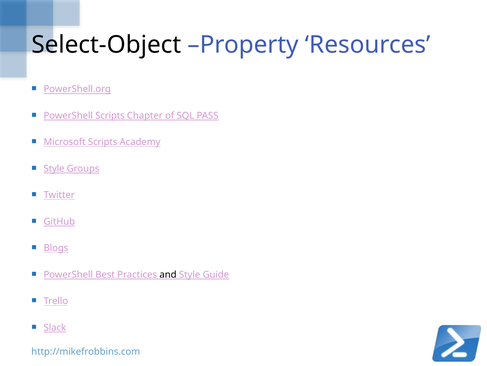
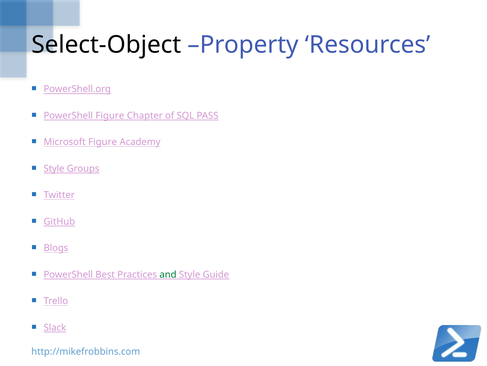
PowerShell Scripts: Scripts -> Figure
Microsoft Scripts: Scripts -> Figure
and colour: black -> green
